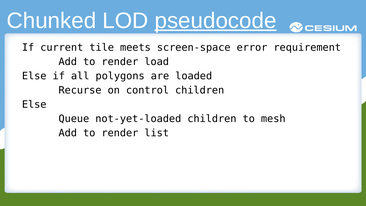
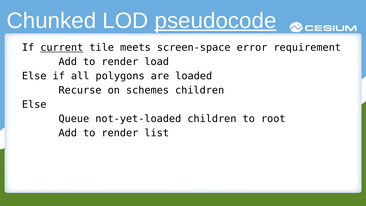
current underline: none -> present
control: control -> schemes
mesh: mesh -> root
